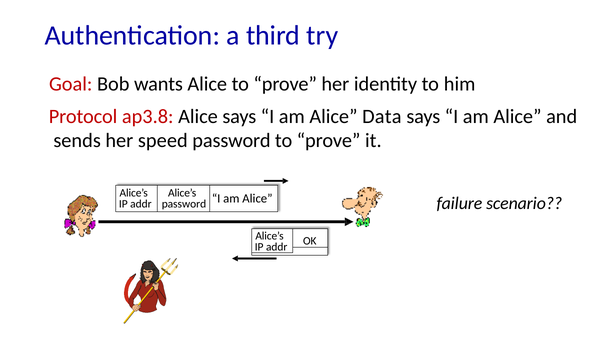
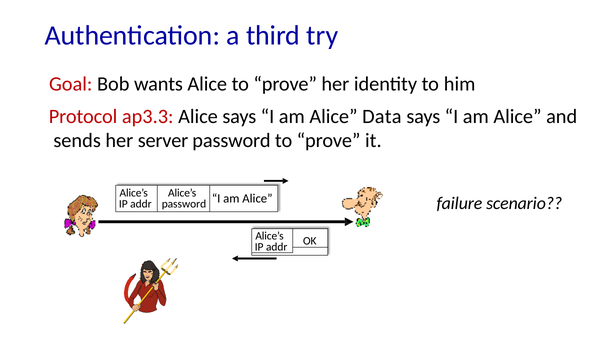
ap3.8: ap3.8 -> ap3.3
speed: speed -> server
